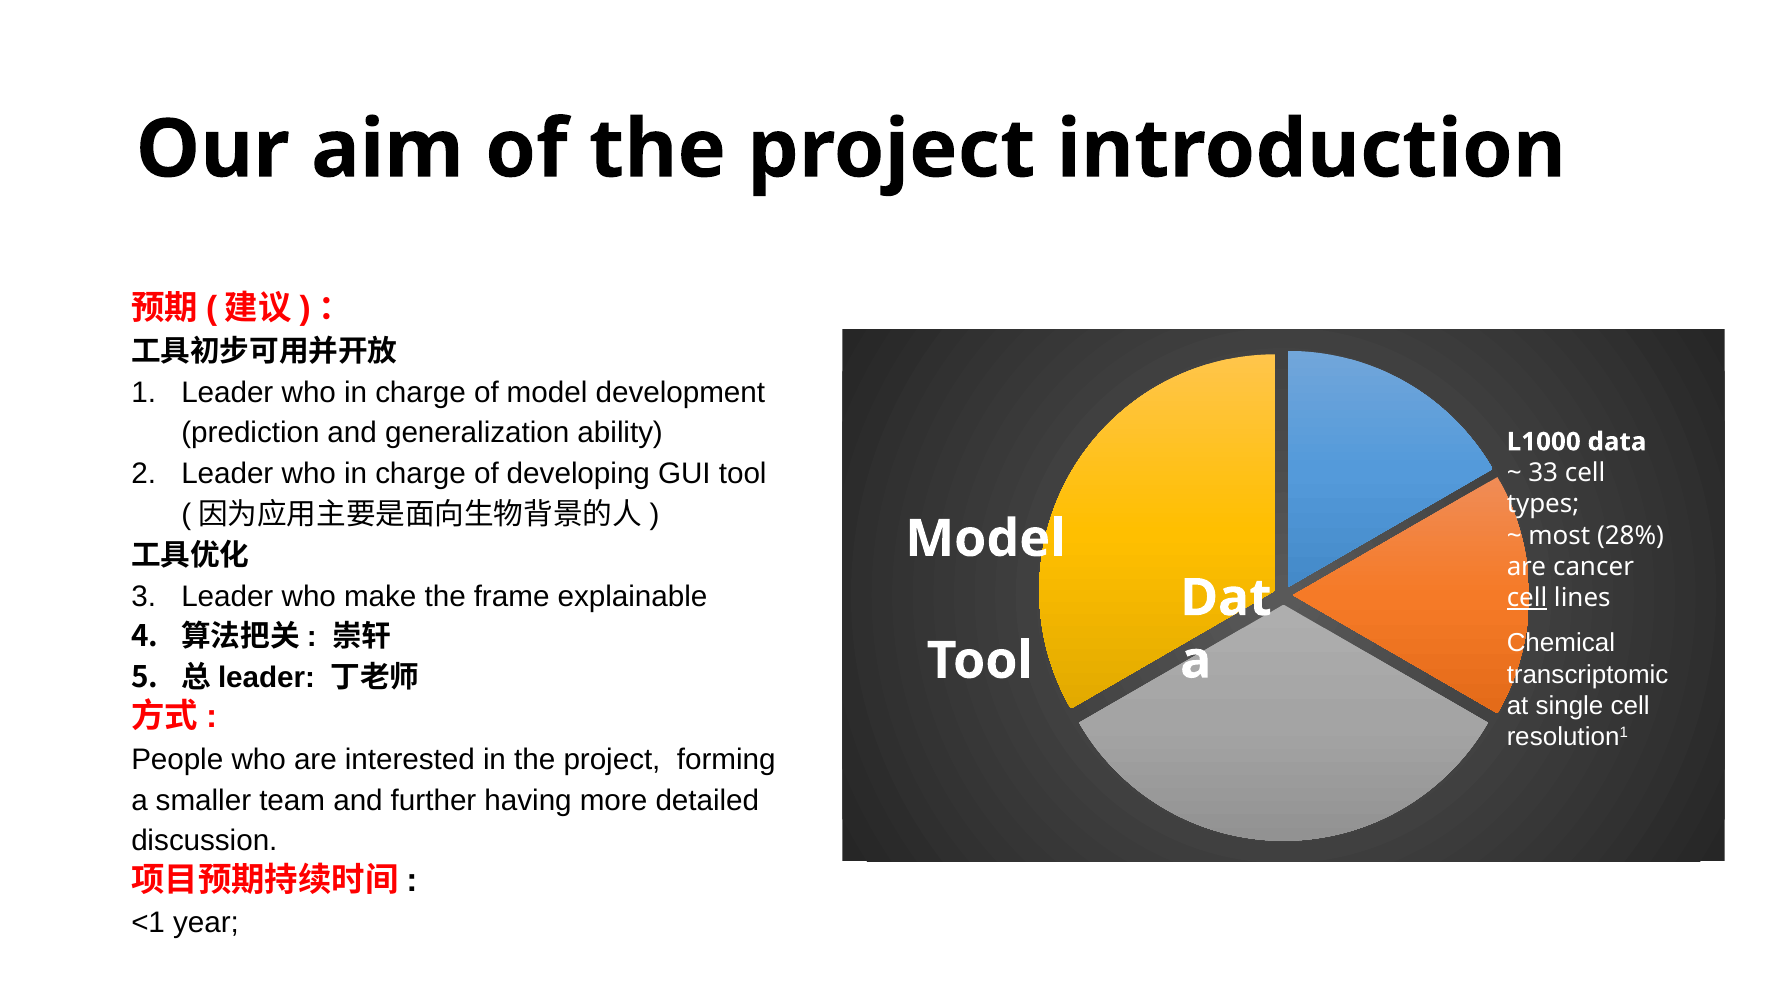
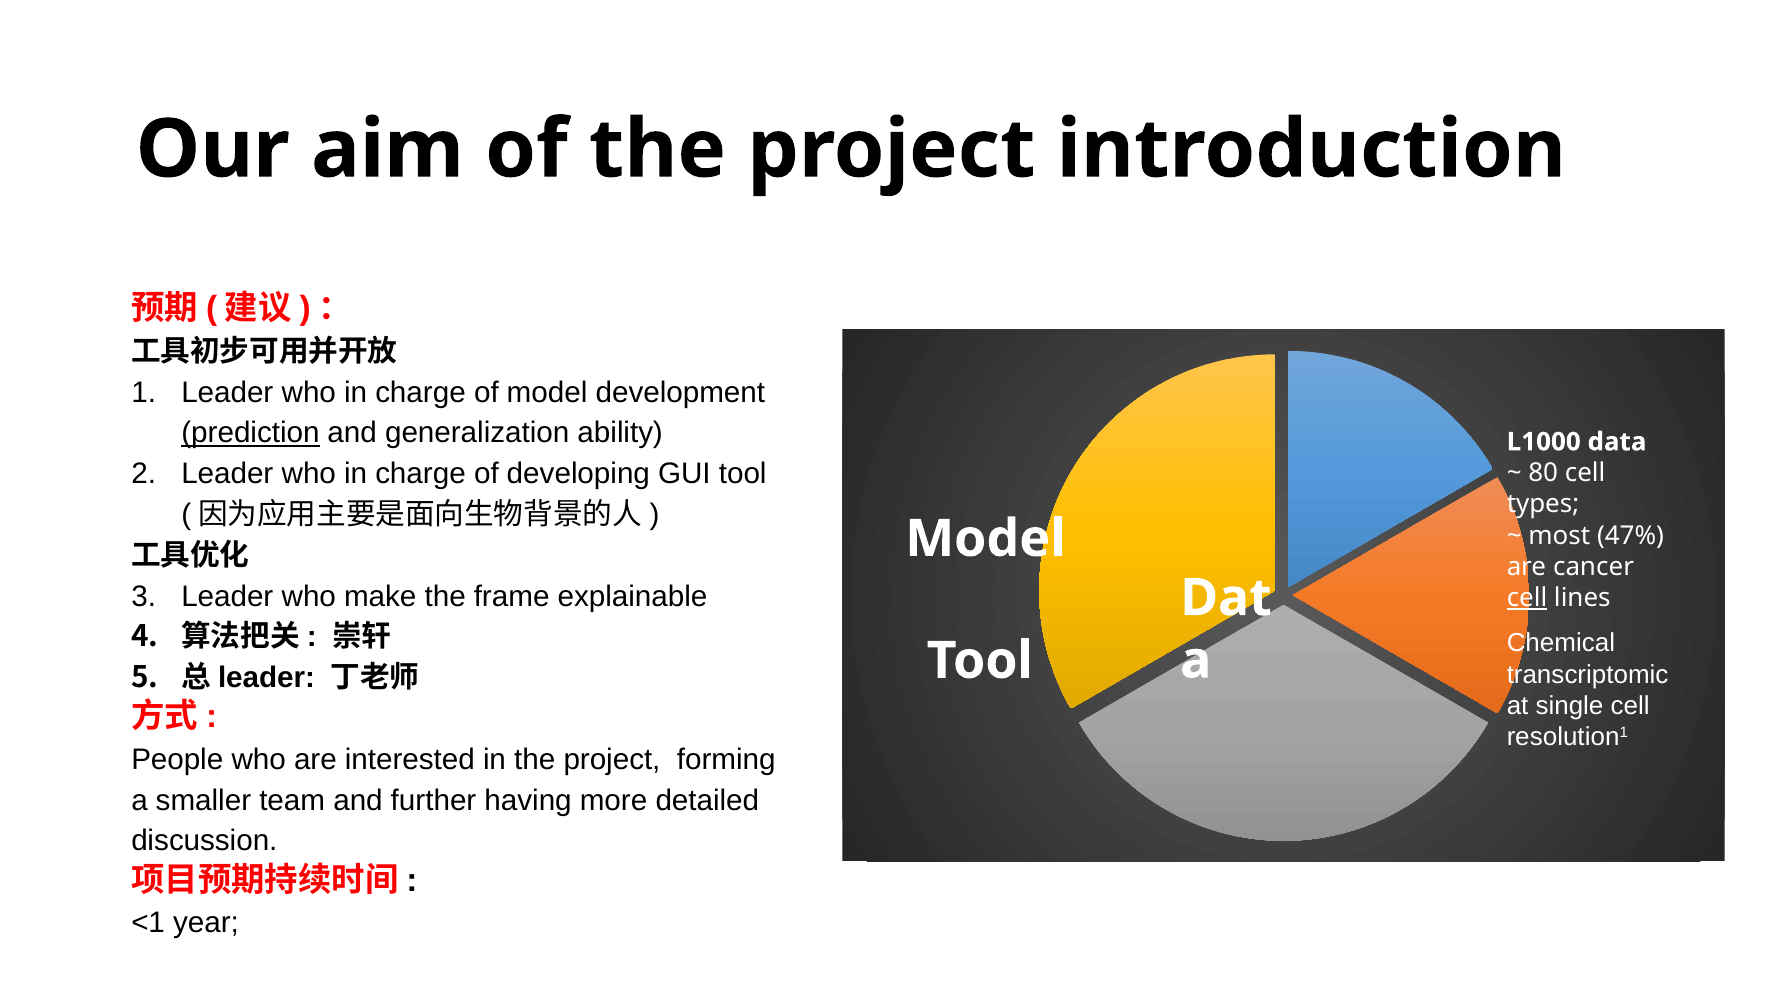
prediction underline: none -> present
33: 33 -> 80
28%: 28% -> 47%
